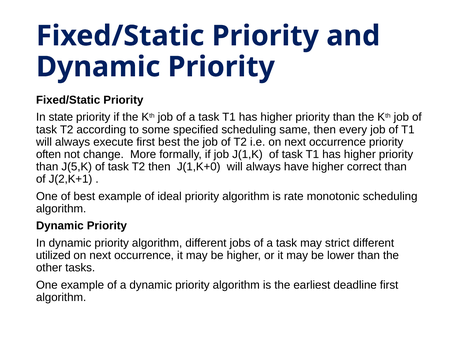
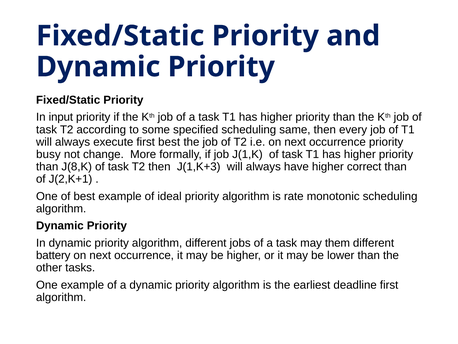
state: state -> input
often: often -> busy
J(5,K: J(5,K -> J(8,K
J(1,K+0: J(1,K+0 -> J(1,K+3
strict: strict -> them
utilized: utilized -> battery
